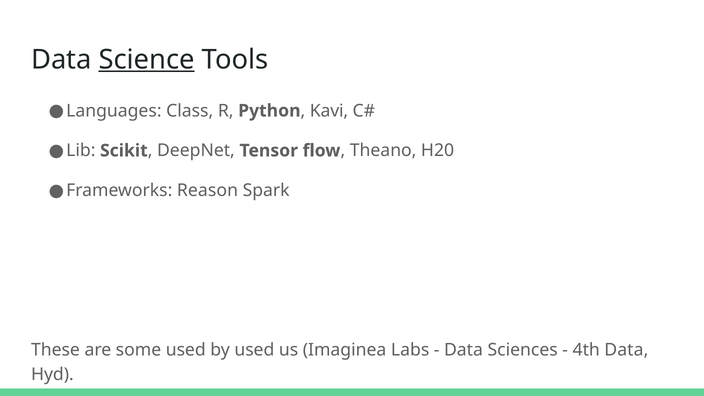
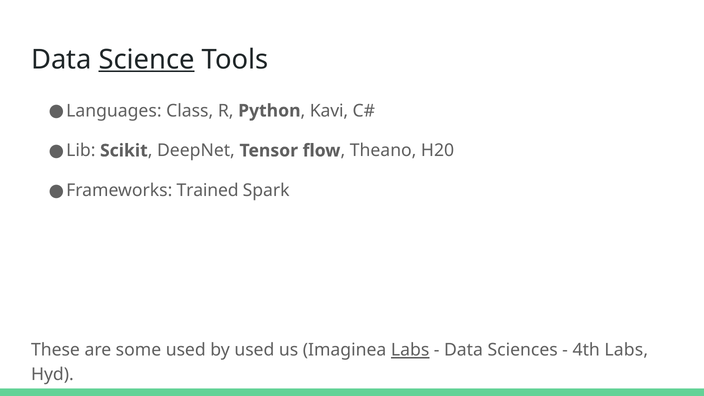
Reason: Reason -> Trained
Labs at (410, 350) underline: none -> present
4th Data: Data -> Labs
